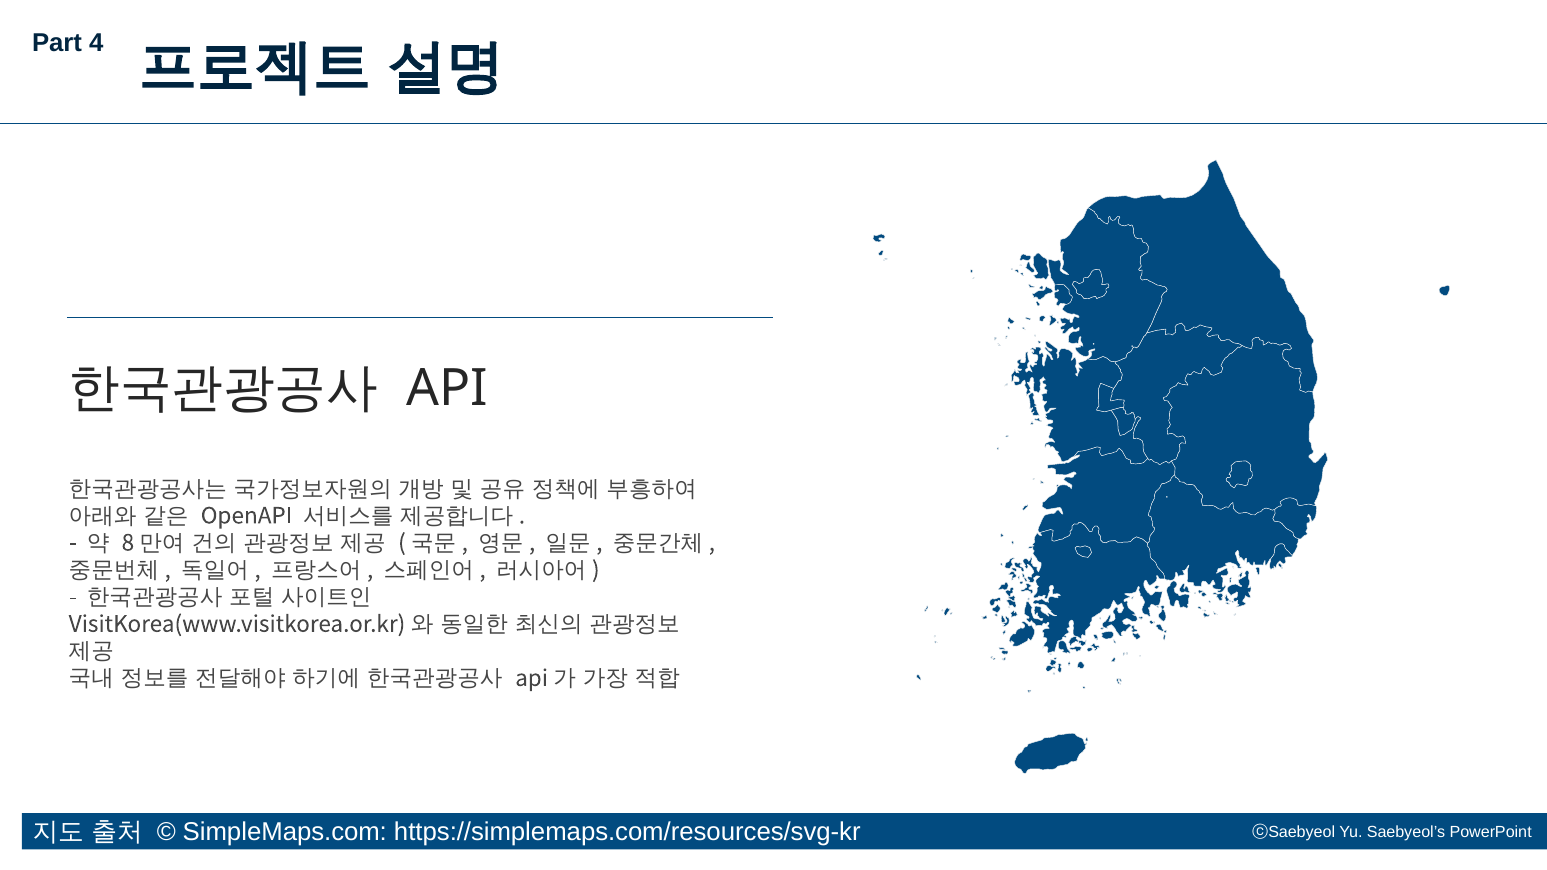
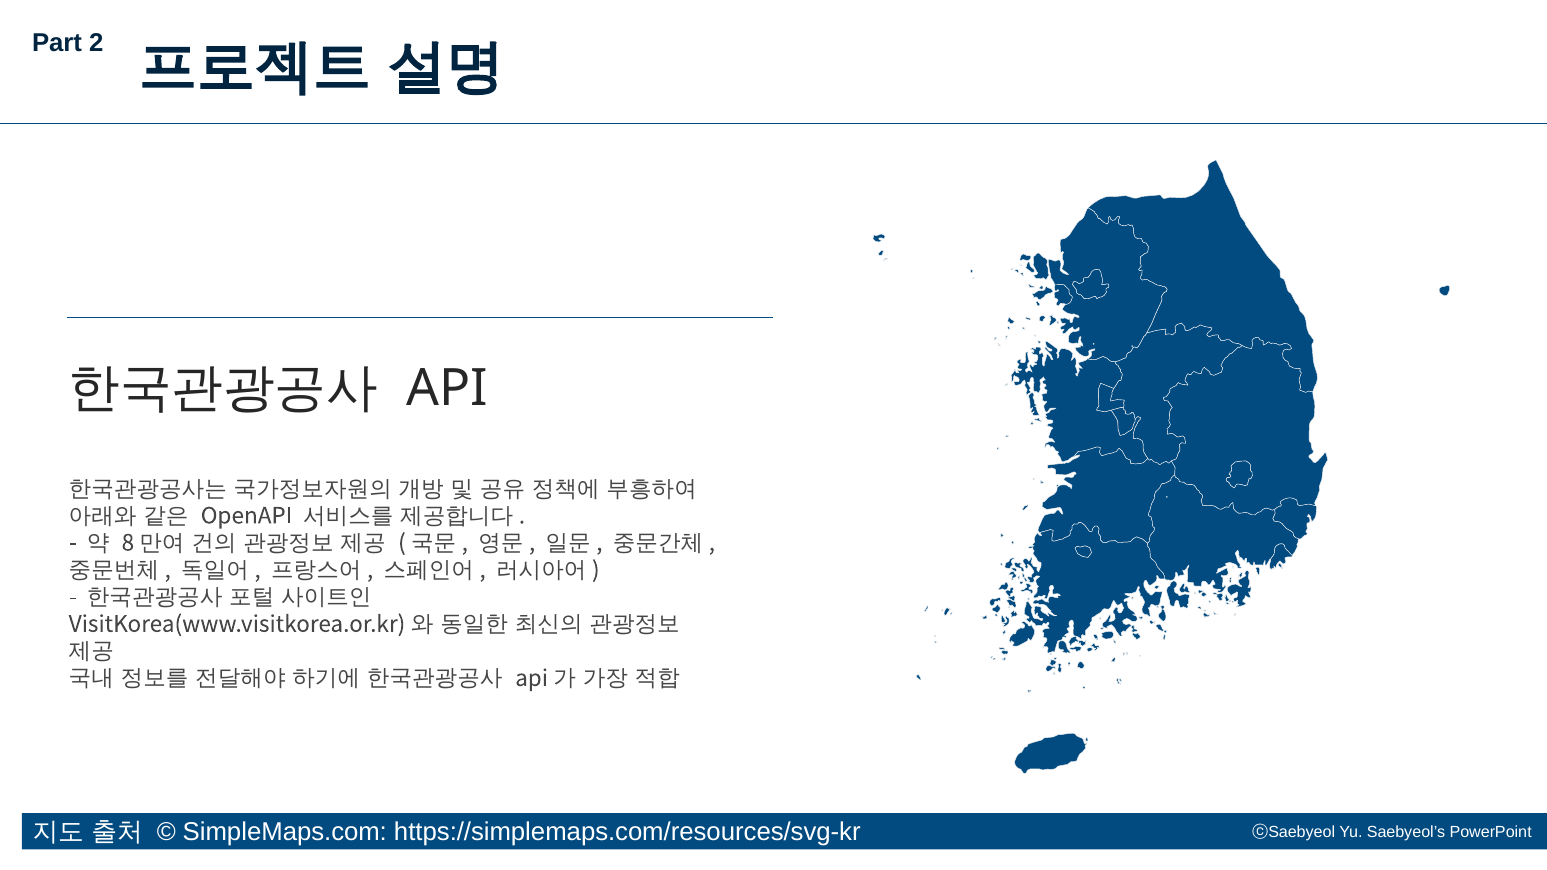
4: 4 -> 2
